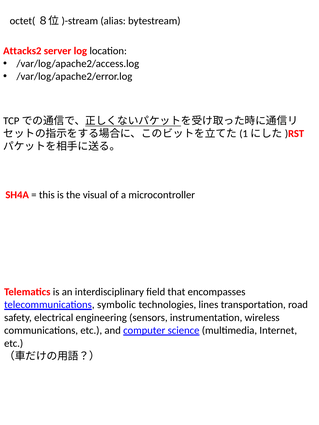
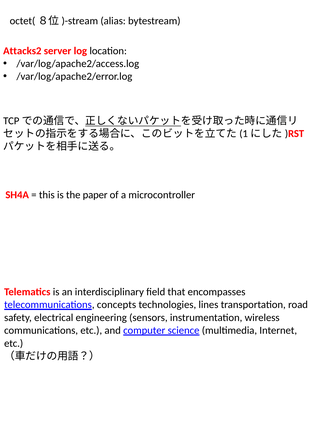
visual: visual -> paper
symbolic: symbolic -> concepts
